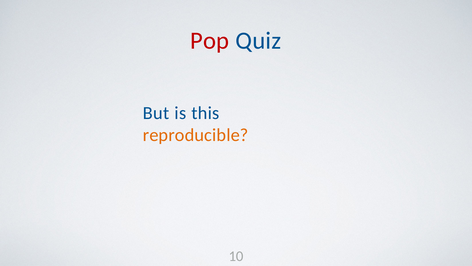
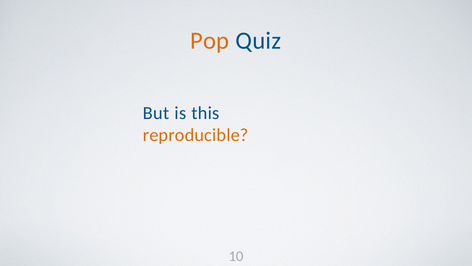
Pop colour: red -> orange
